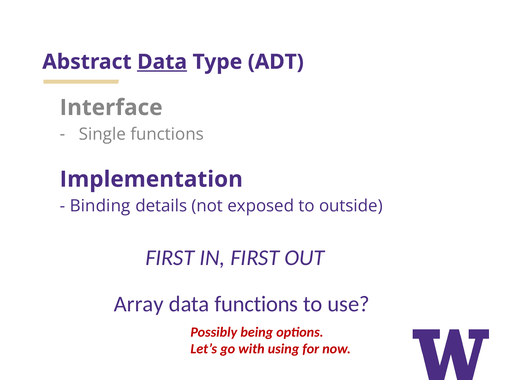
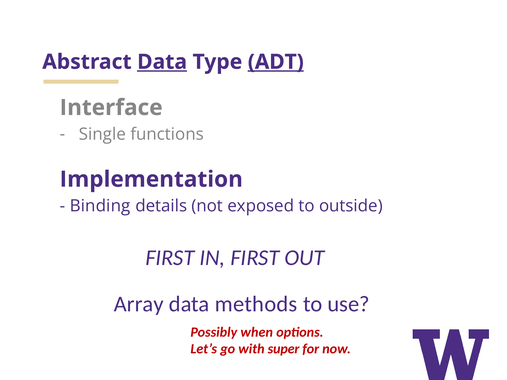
ADT underline: none -> present
data functions: functions -> methods
being: being -> when
using: using -> super
